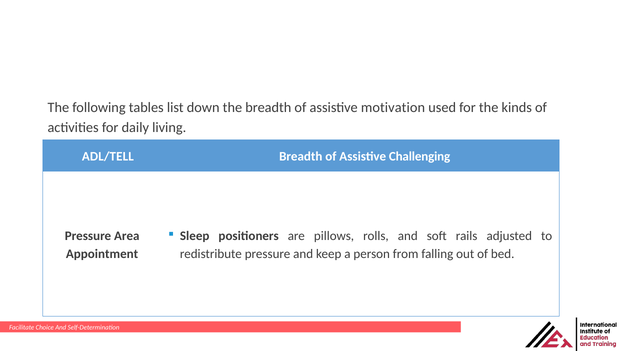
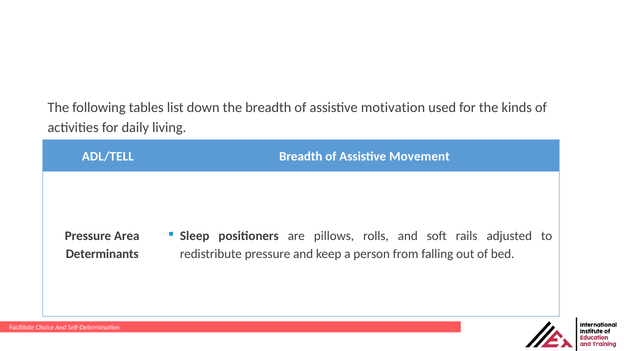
Challenging: Challenging -> Movement
Appointment: Appointment -> Determinants
